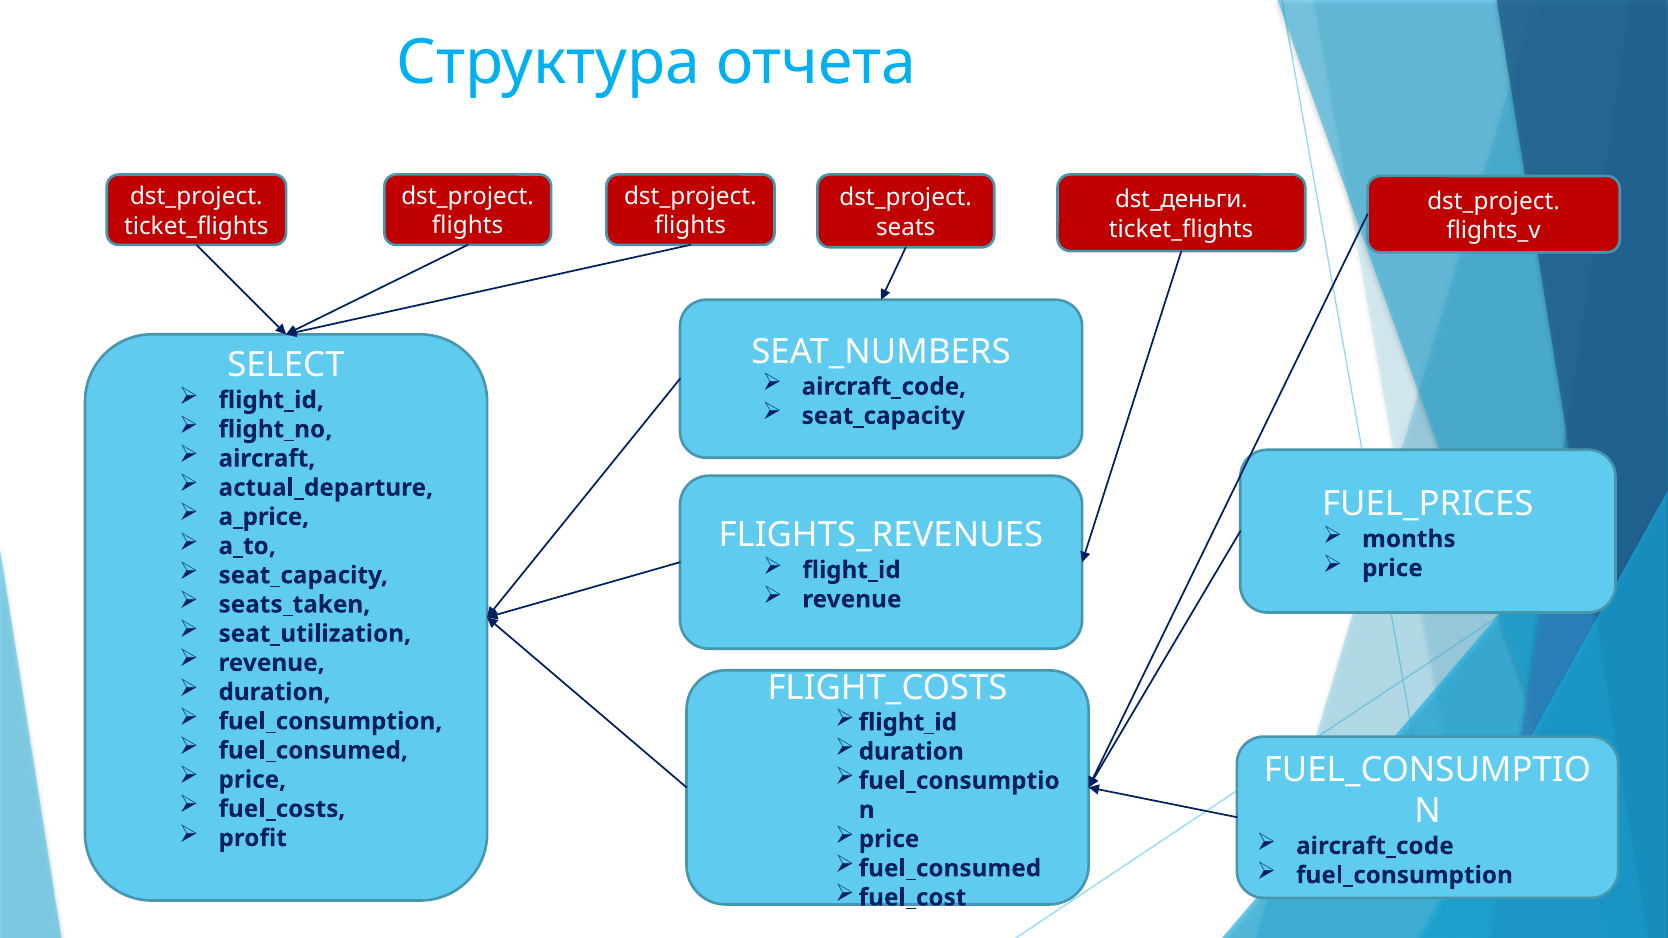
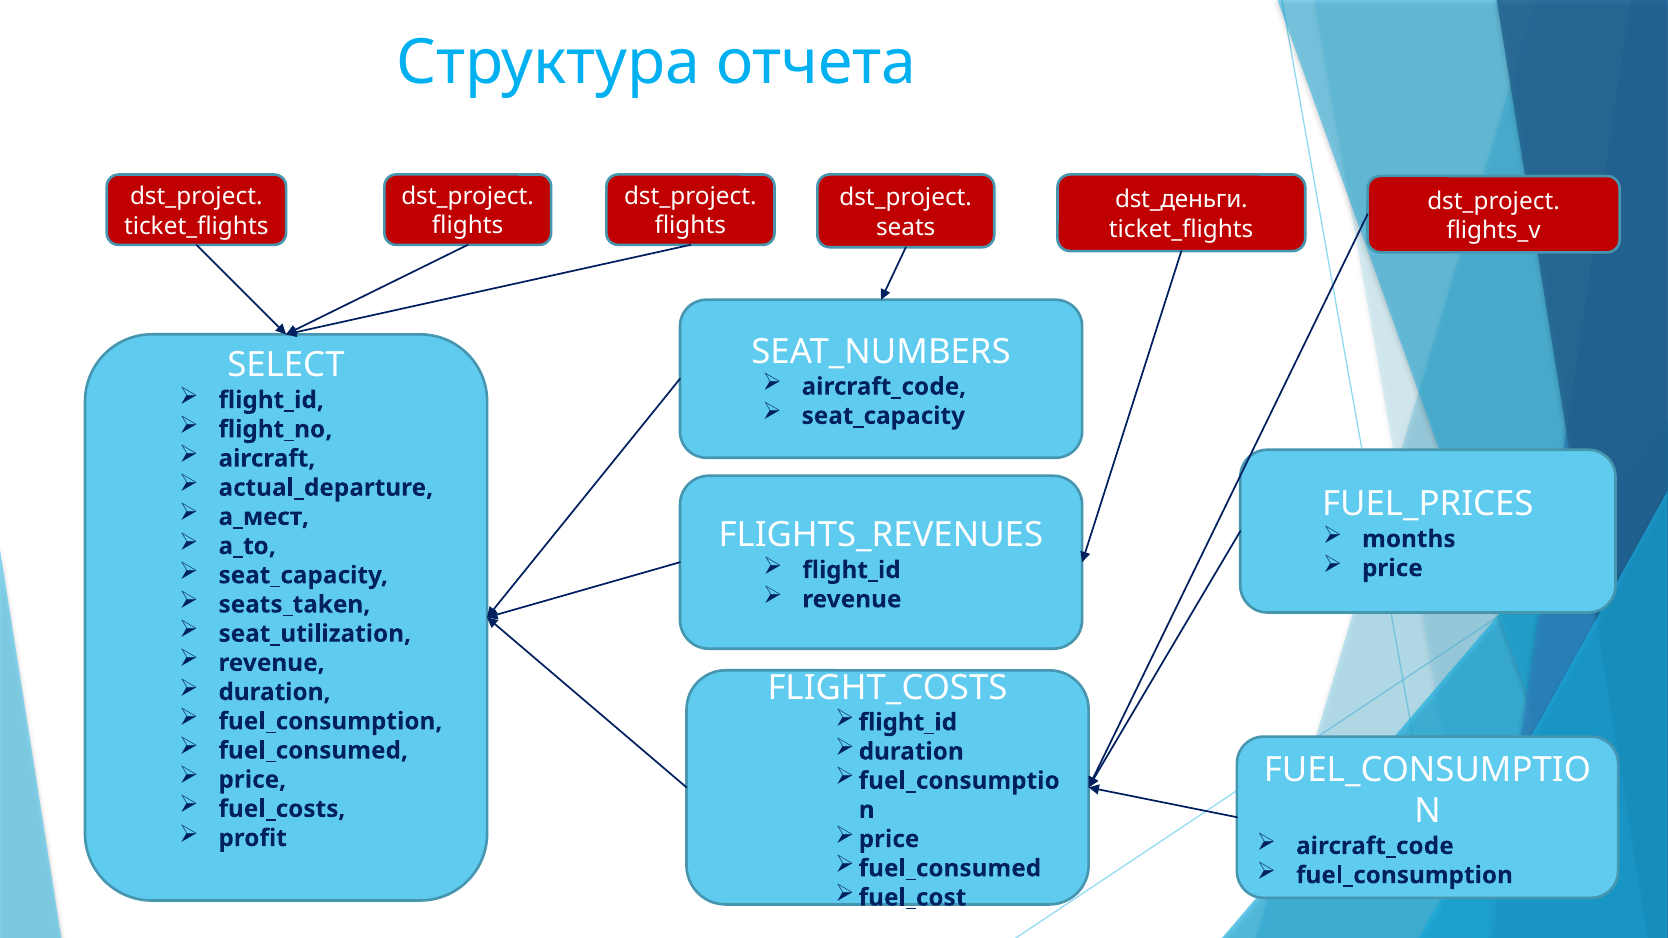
a_price: a_price -> a_мест
